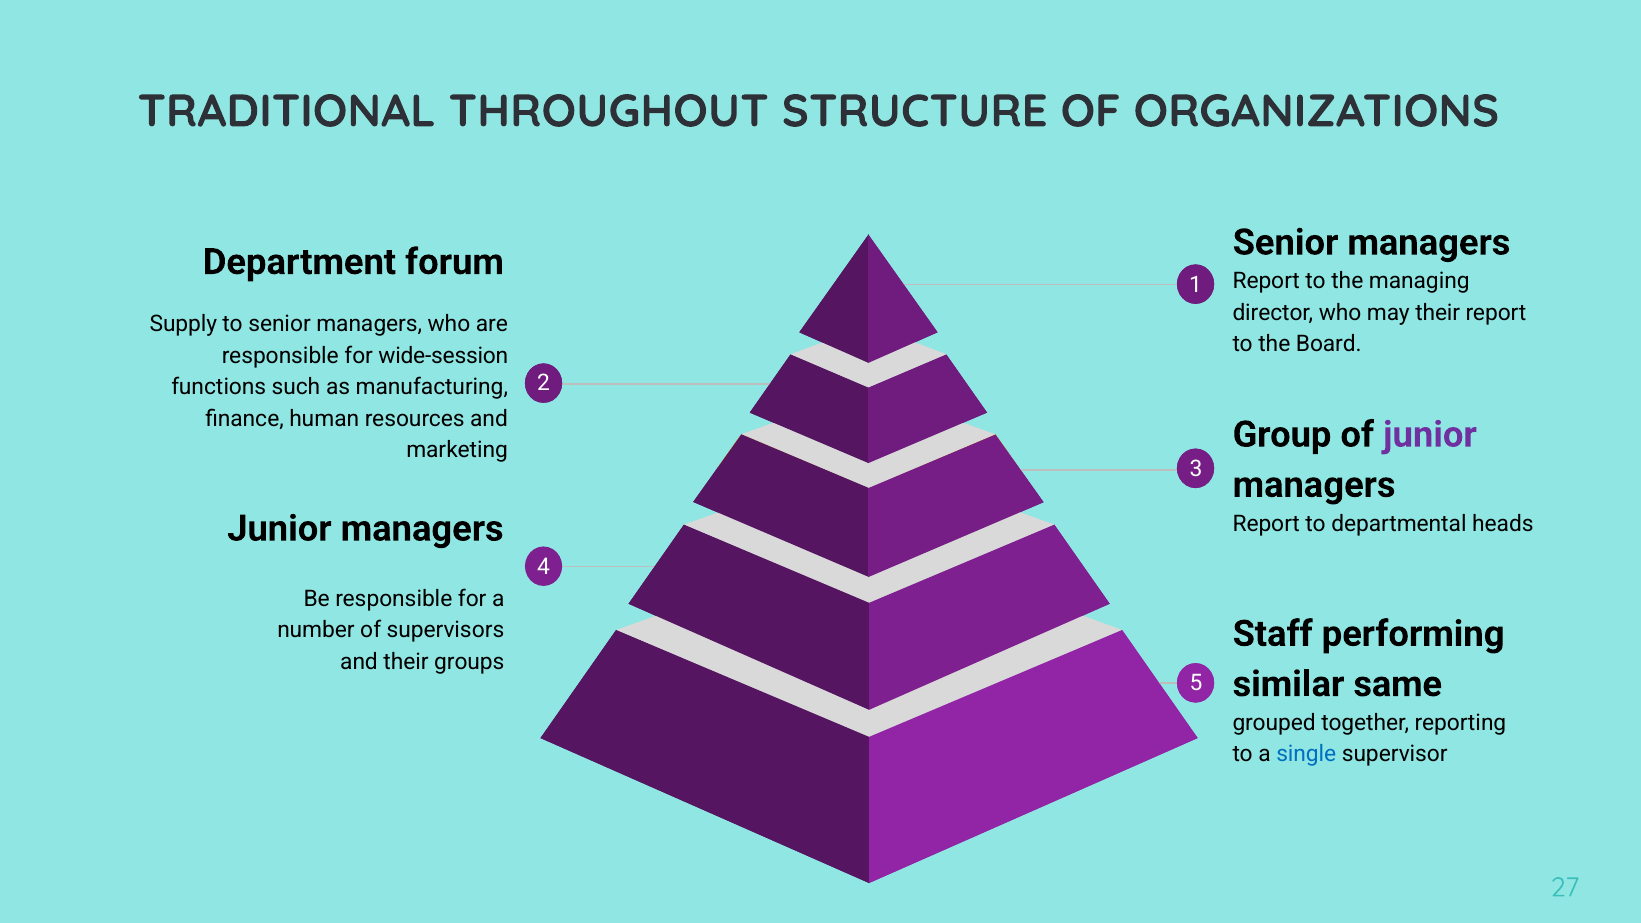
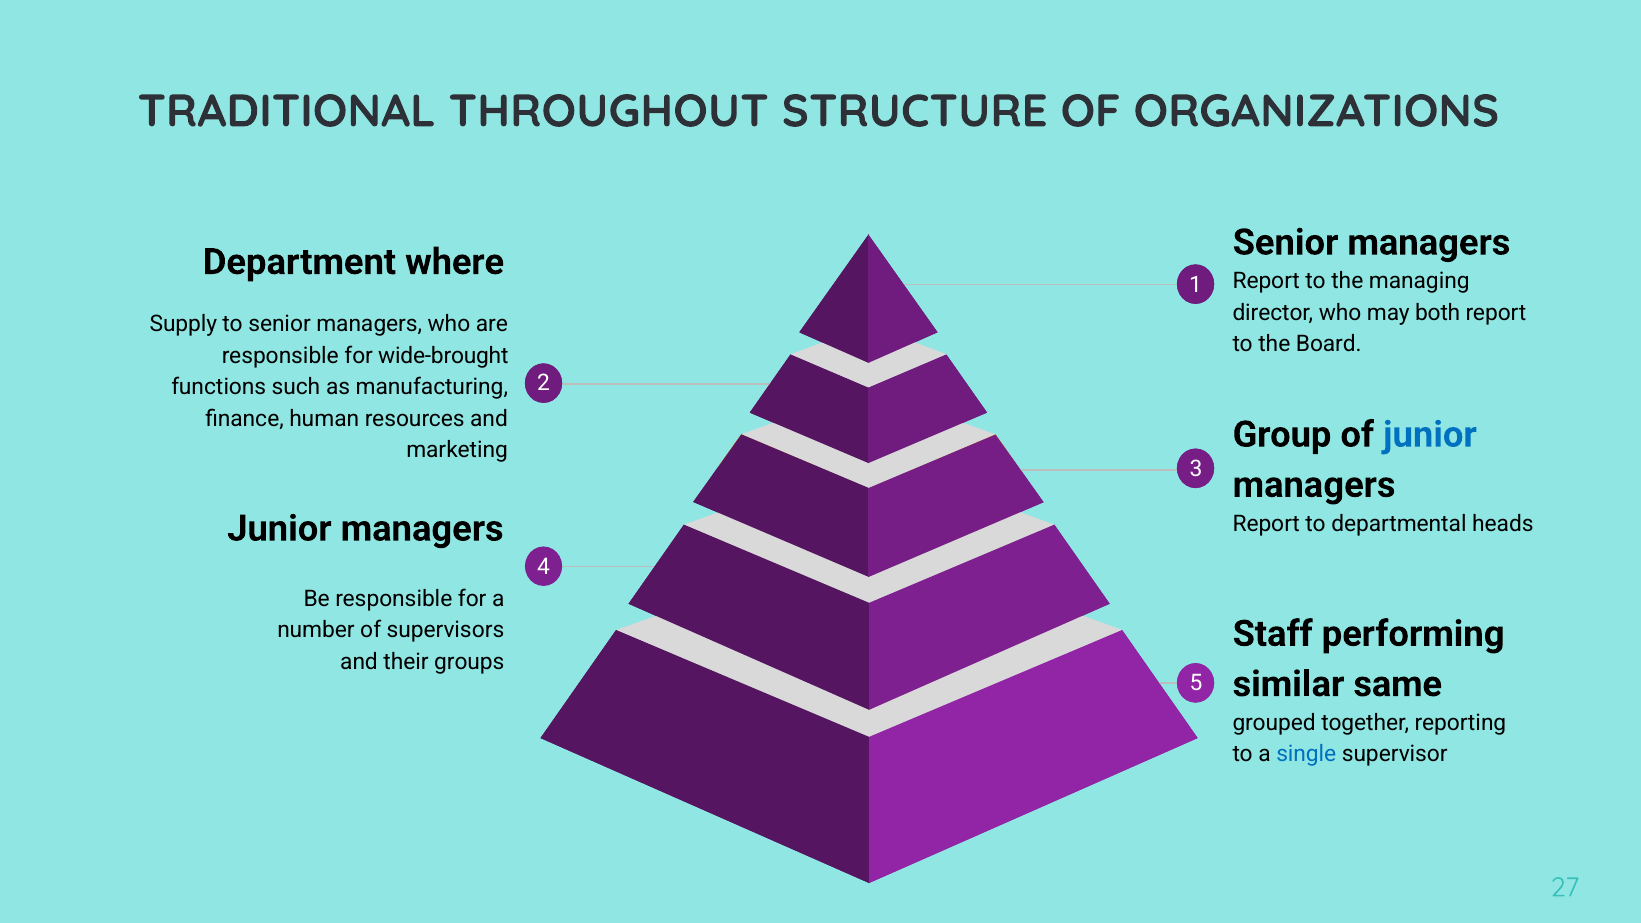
forum: forum -> where
may their: their -> both
wide-session: wide-session -> wide-brought
junior at (1430, 435) colour: purple -> blue
